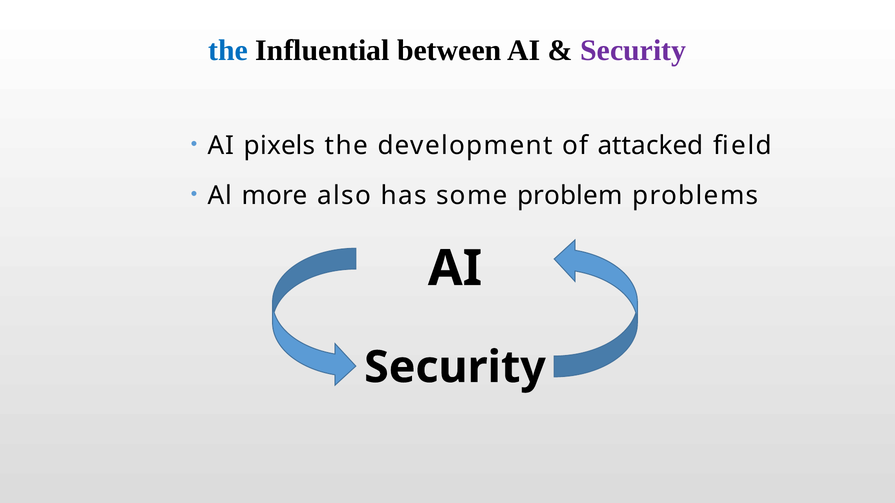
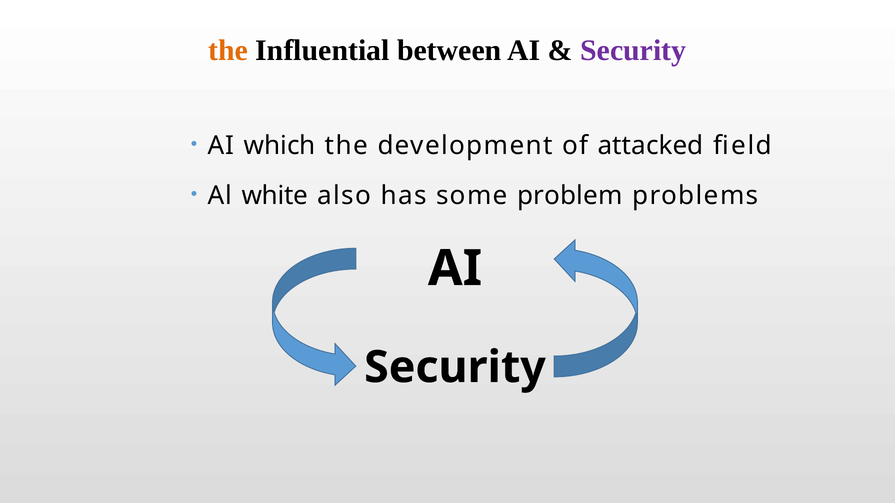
the at (228, 51) colour: blue -> orange
pixels: pixels -> which
more: more -> white
